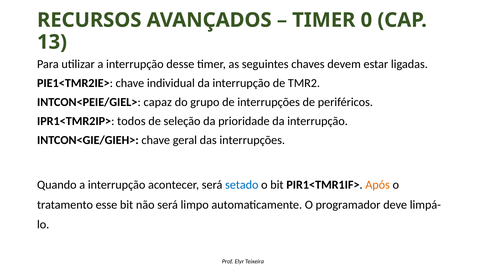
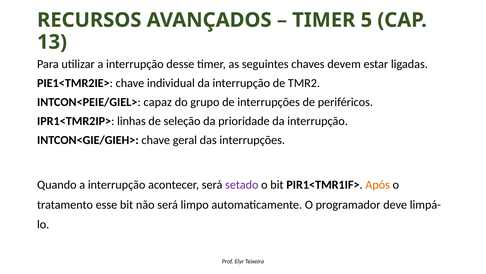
0: 0 -> 5
todos: todos -> linhas
setado colour: blue -> purple
